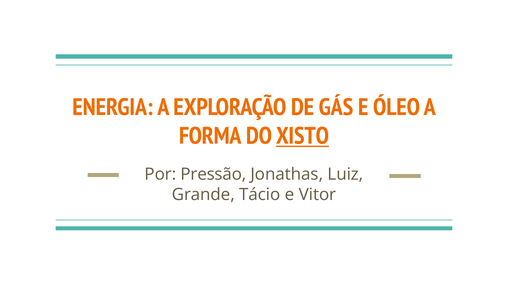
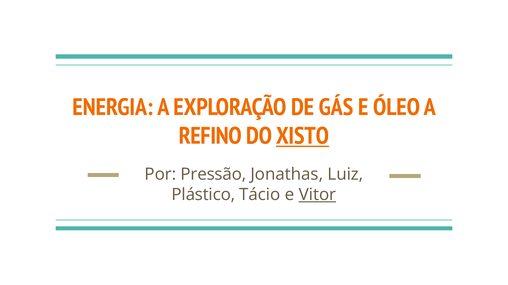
FORMA: FORMA -> REFINO
Grande: Grande -> Plástico
Vitor underline: none -> present
